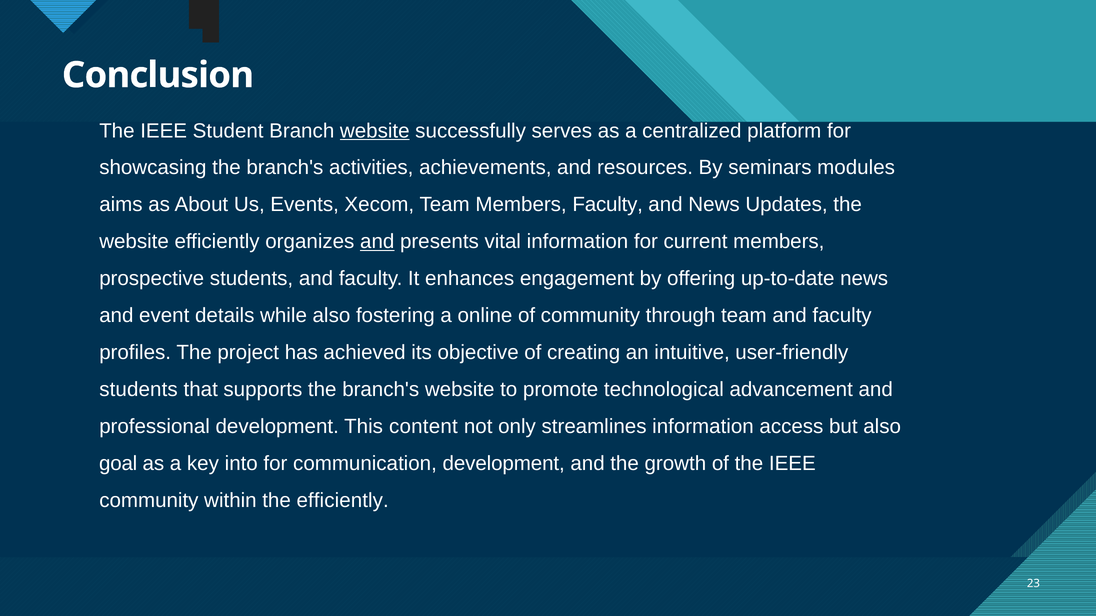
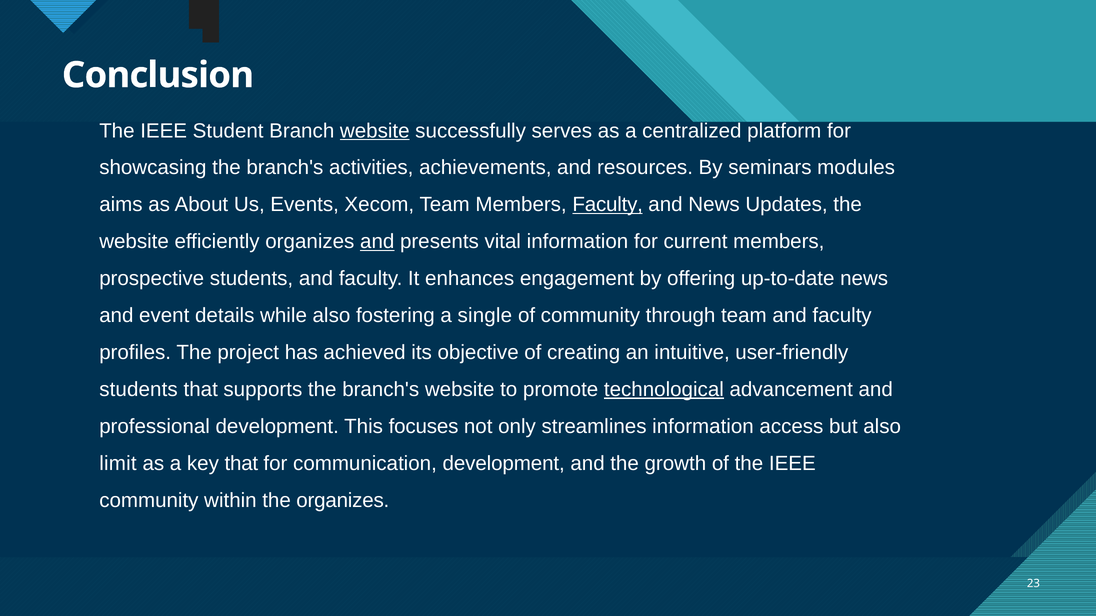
Faculty at (608, 205) underline: none -> present
online: online -> single
technological underline: none -> present
content: content -> focuses
goal: goal -> limit
key into: into -> that
the efficiently: efficiently -> organizes
